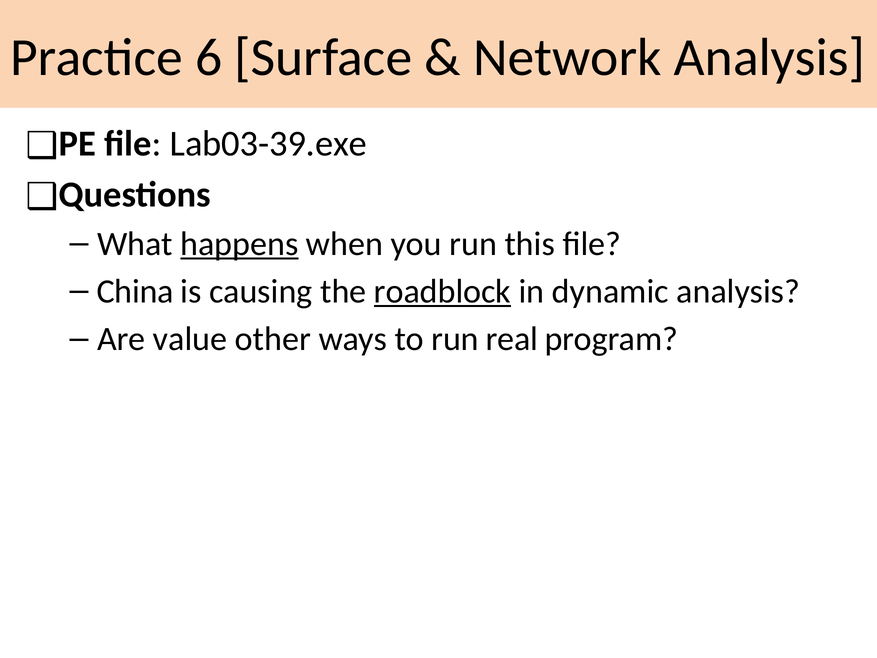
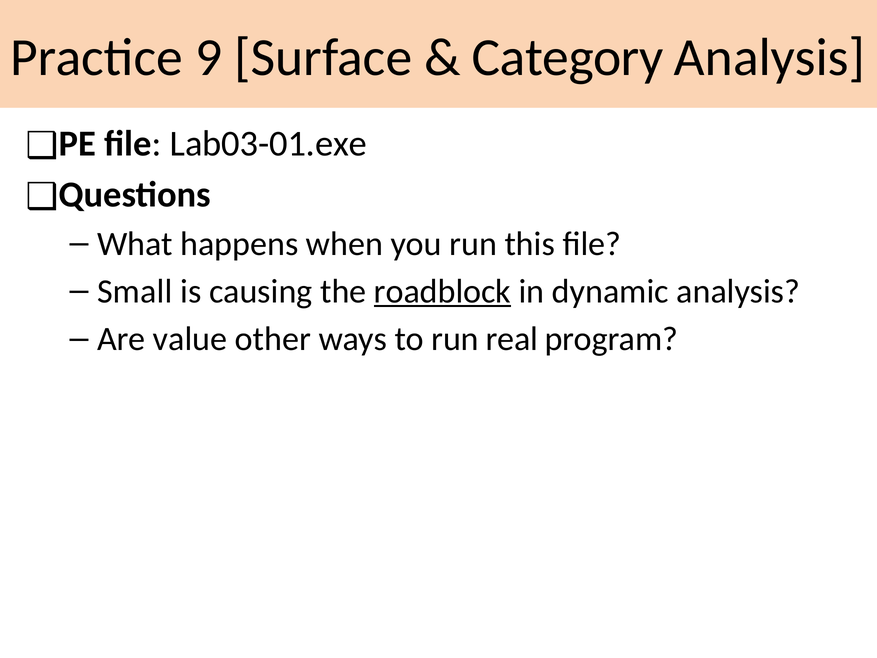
6: 6 -> 9
Network: Network -> Category
Lab03-39.exe: Lab03-39.exe -> Lab03-01.exe
happens underline: present -> none
China: China -> Small
